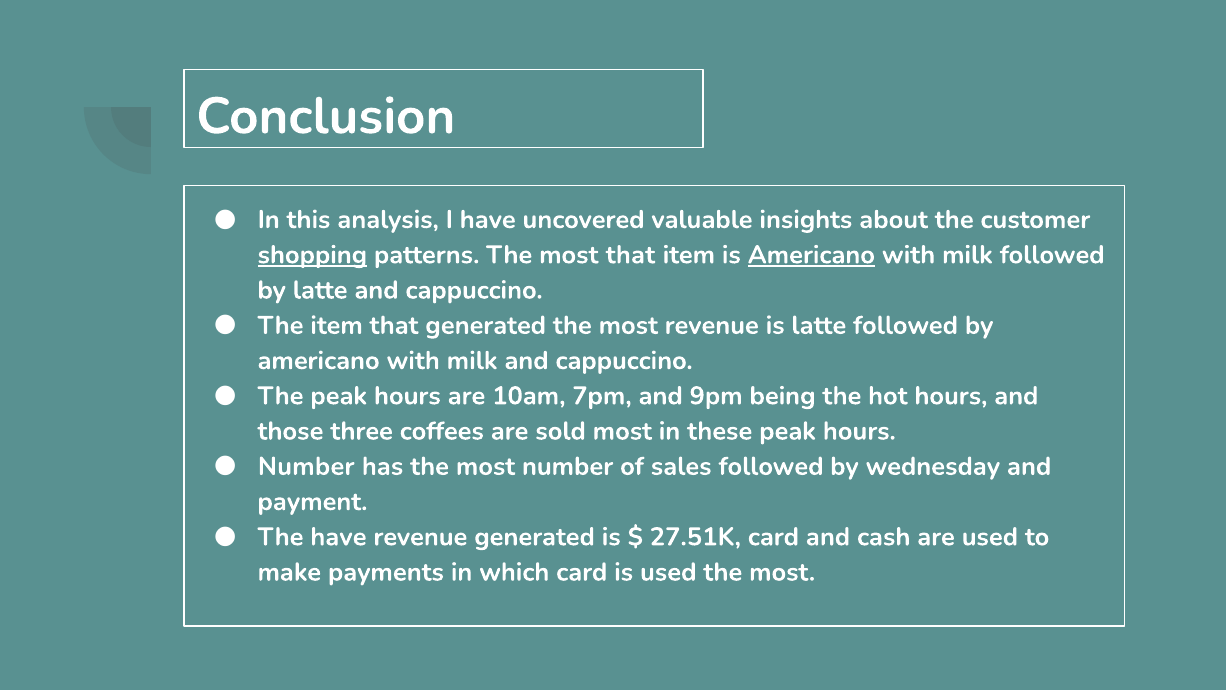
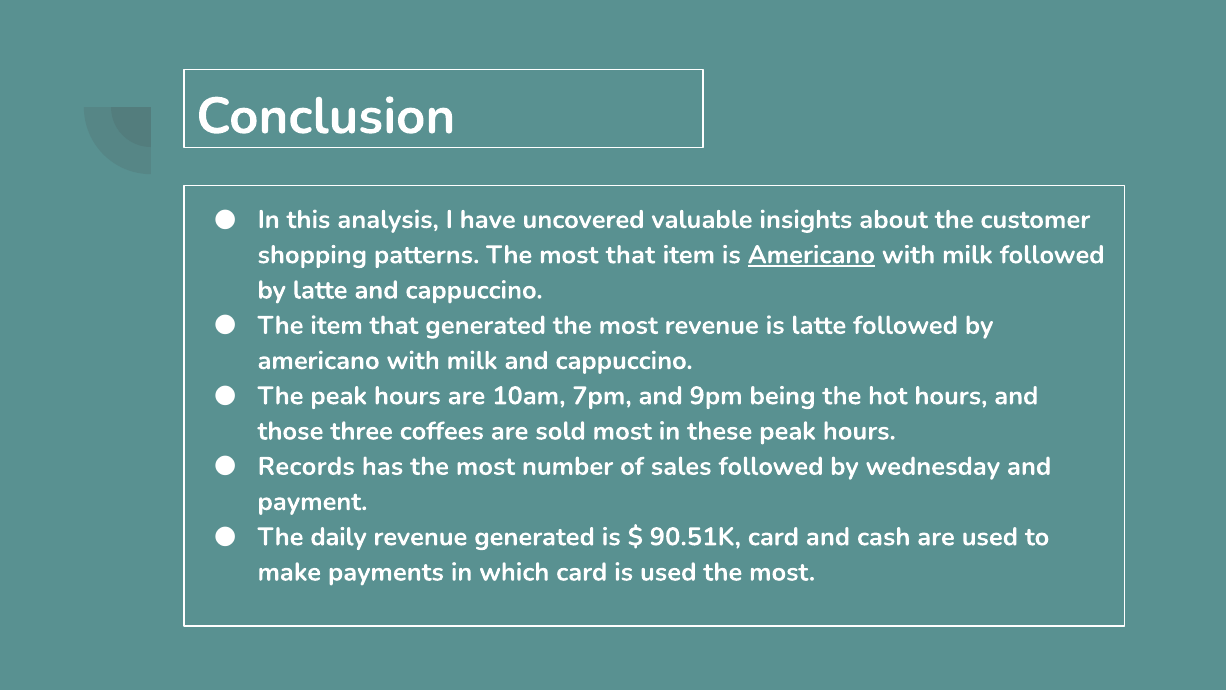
shopping underline: present -> none
Number at (306, 466): Number -> Records
The have: have -> daily
27.51K: 27.51K -> 90.51K
